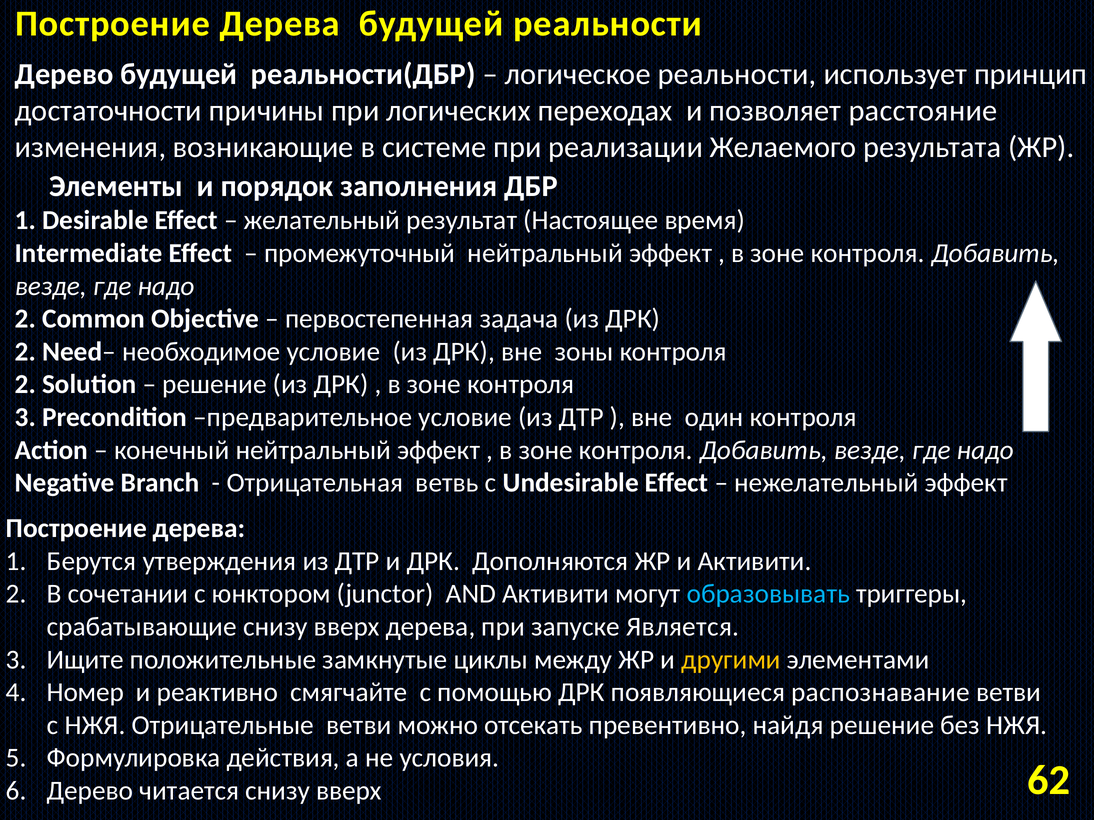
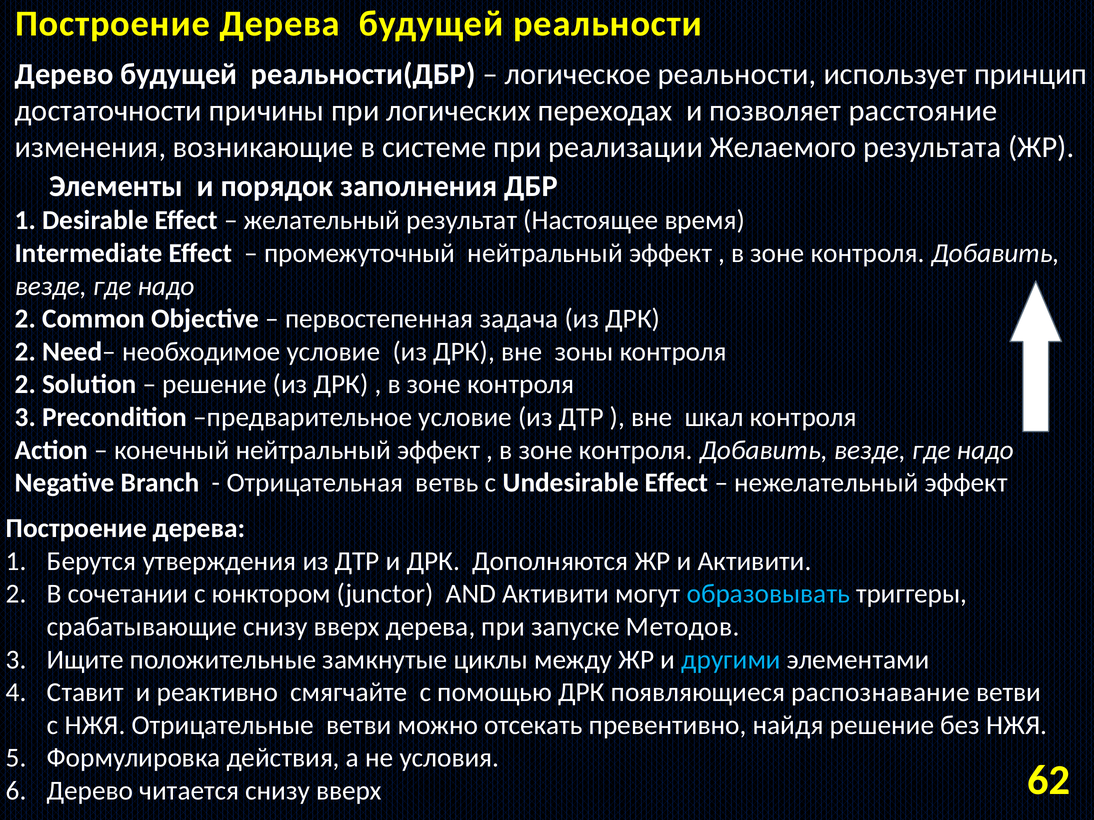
один: один -> шкал
Является: Является -> Методов
другими colour: yellow -> light blue
Номер: Номер -> Ставит
